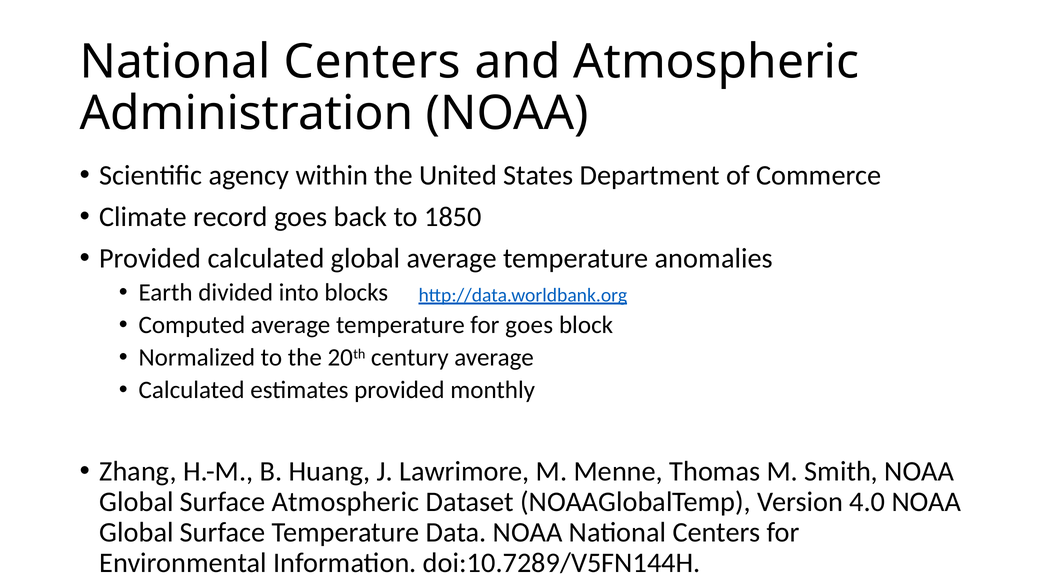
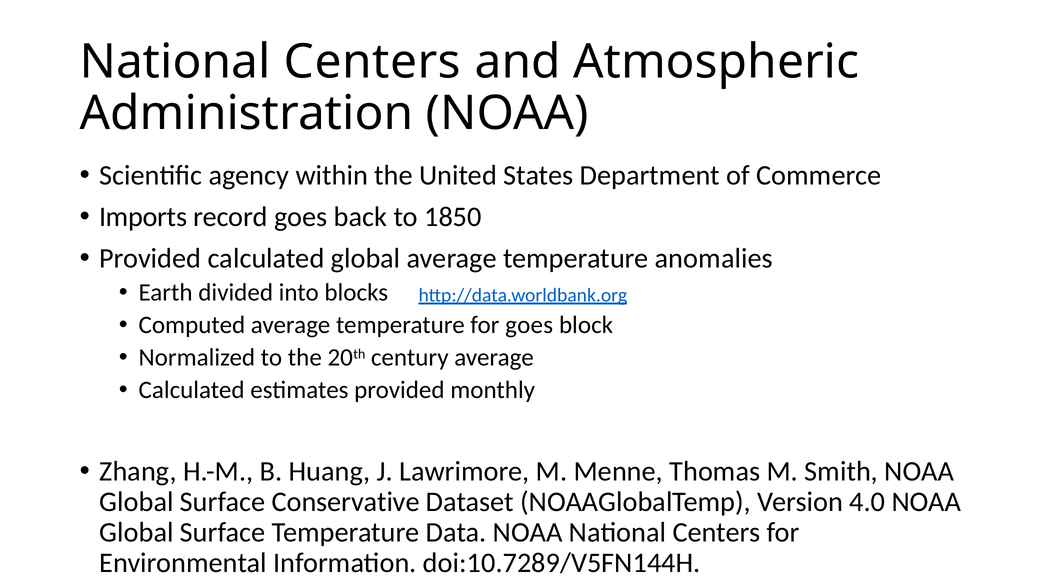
Climate: Climate -> Imports
Surface Atmospheric: Atmospheric -> Conservative
